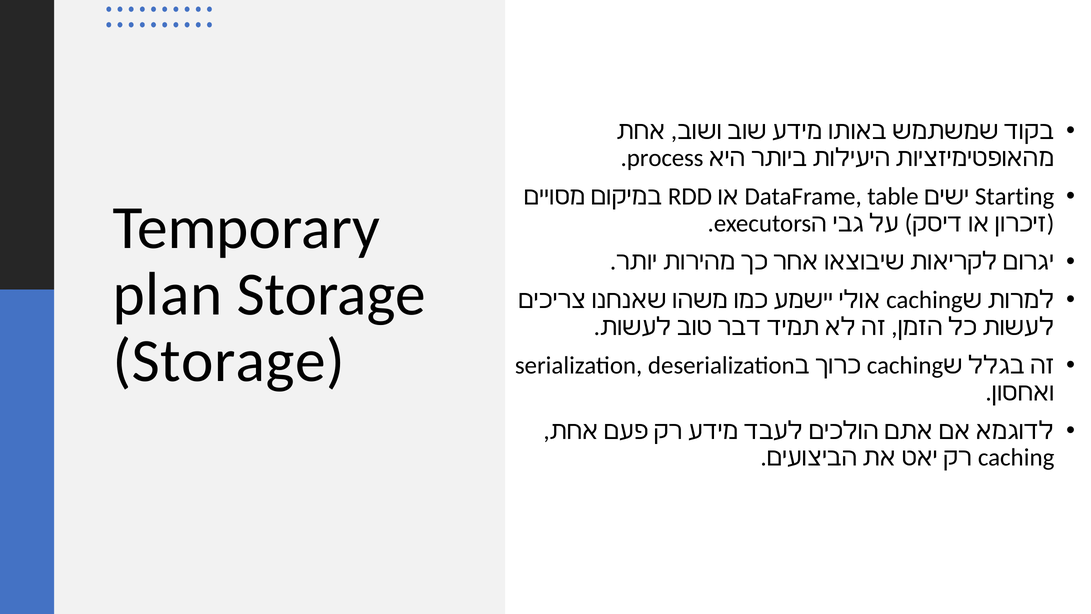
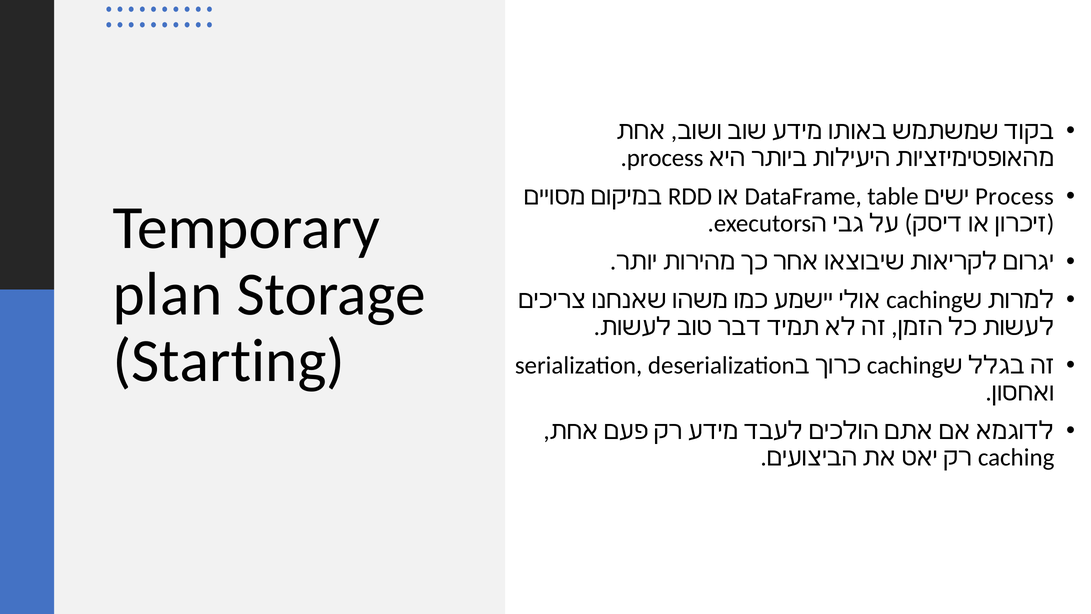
Starting at (1015, 196): Starting -> Process
Storage at (229, 361): Storage -> Starting
